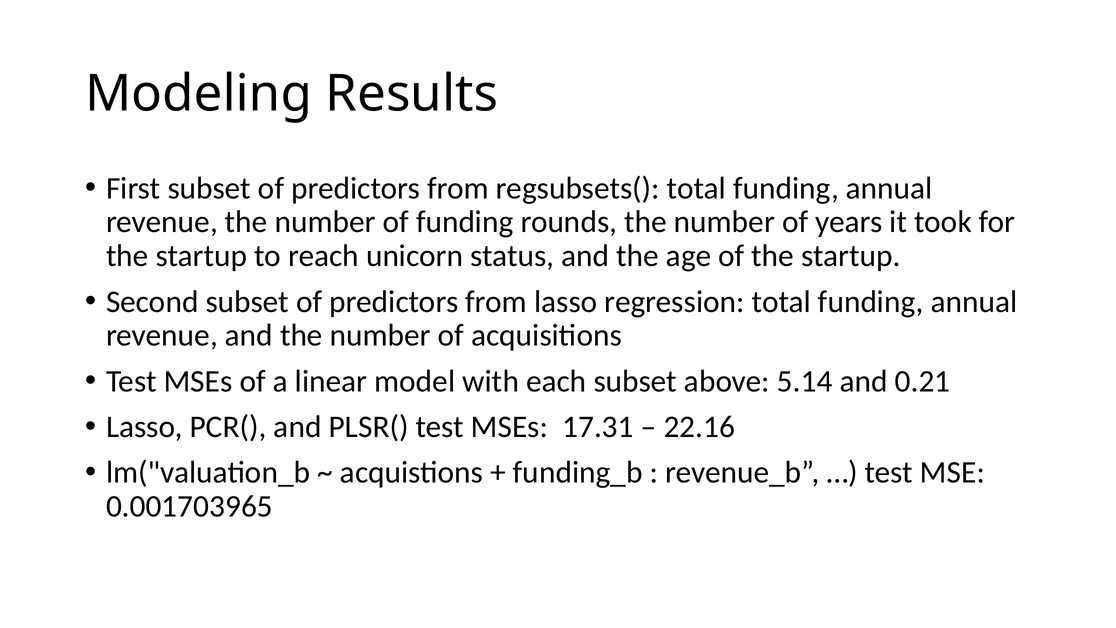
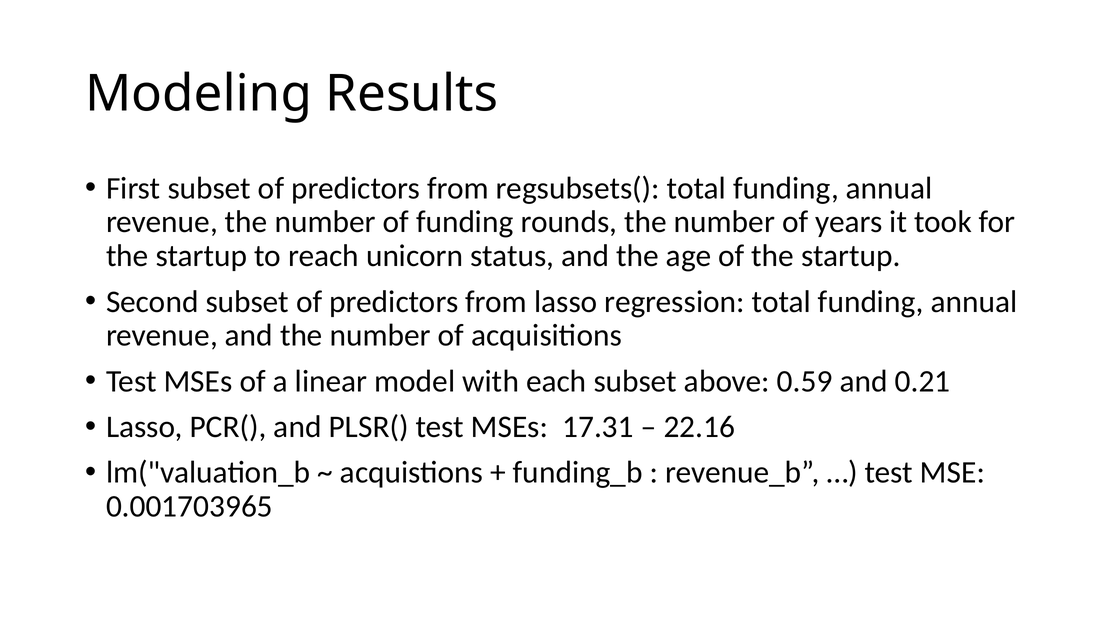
5.14: 5.14 -> 0.59
